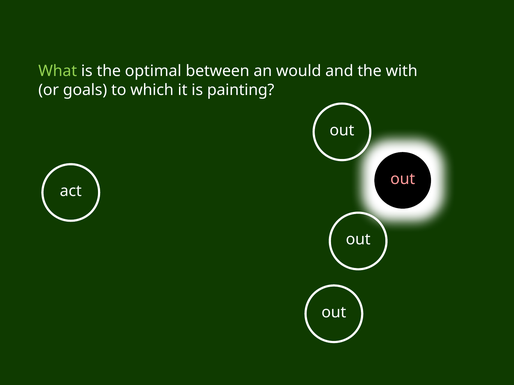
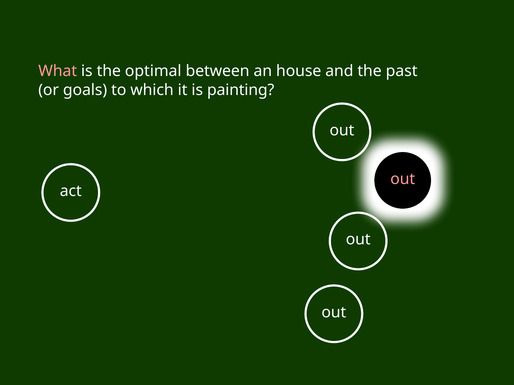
What colour: light green -> pink
would: would -> house
with: with -> past
